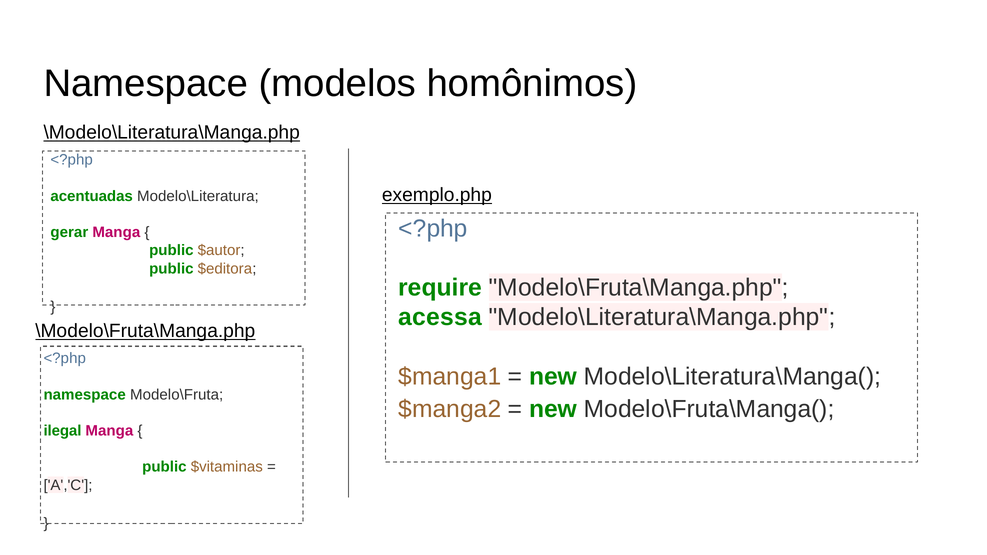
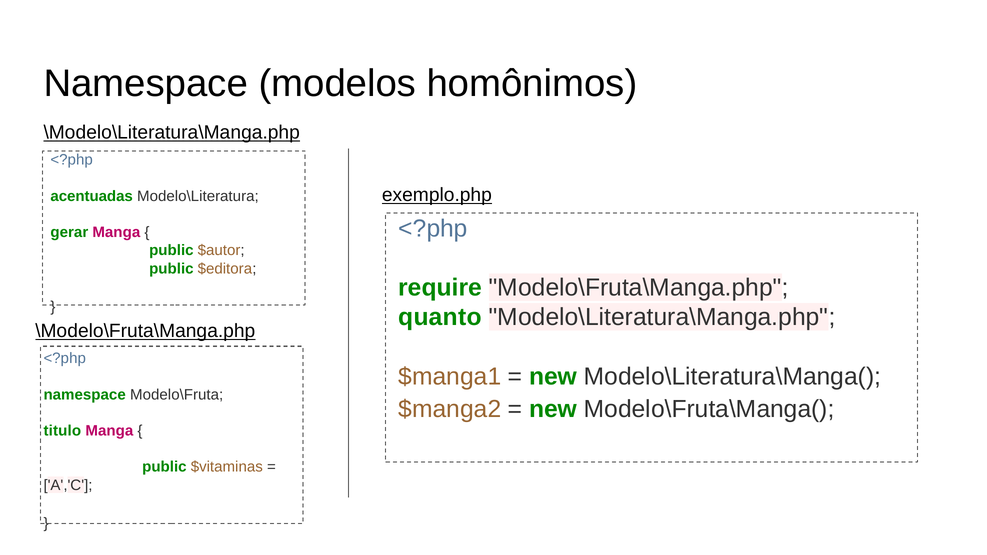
acessa: acessa -> quanto
ilegal: ilegal -> titulo
